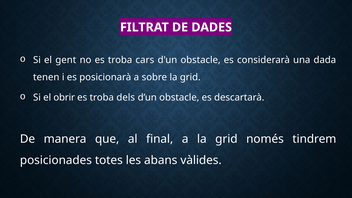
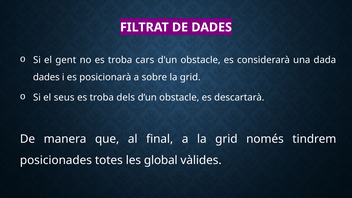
tenen at (46, 77): tenen -> dades
obrir: obrir -> seus
abans: abans -> global
